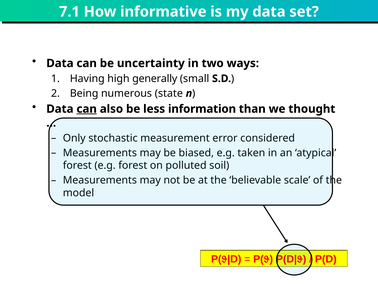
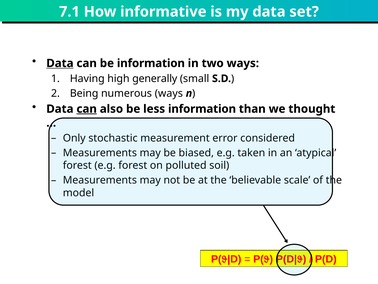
Data at (60, 63) underline: none -> present
be uncertainty: uncertainty -> information
numerous state: state -> ways
